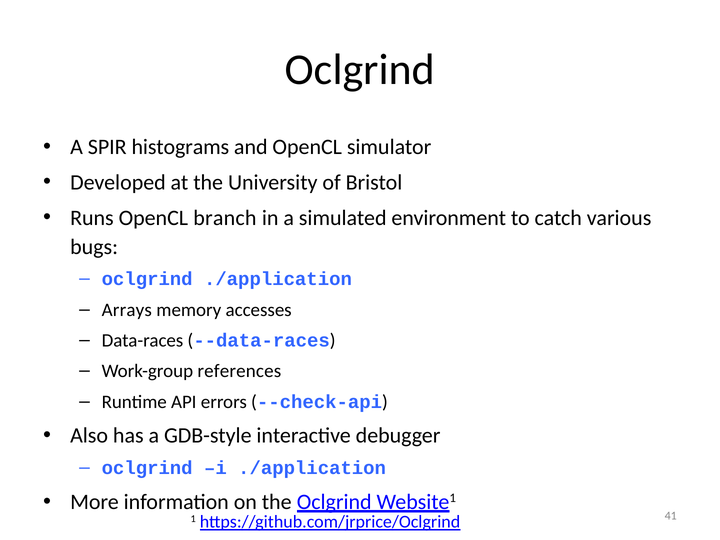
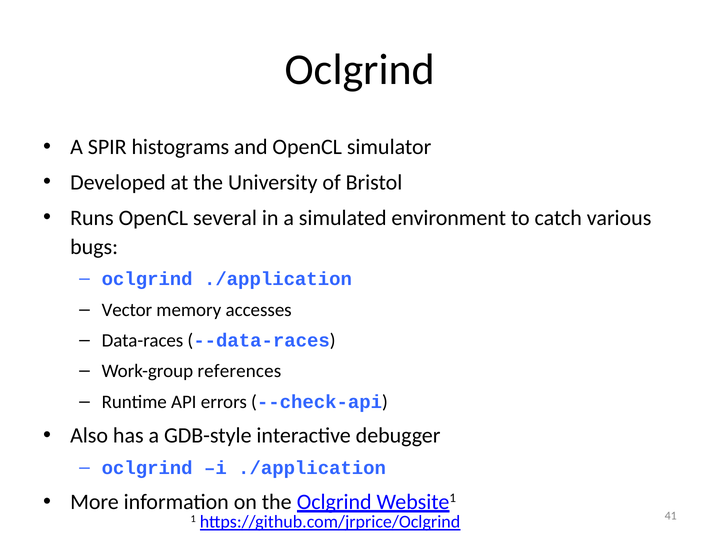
branch: branch -> several
Arrays: Arrays -> Vector
